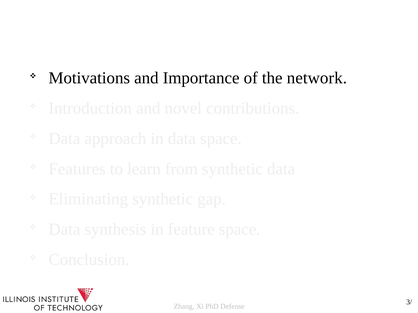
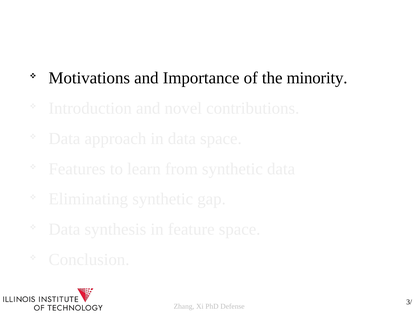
network: network -> minority
